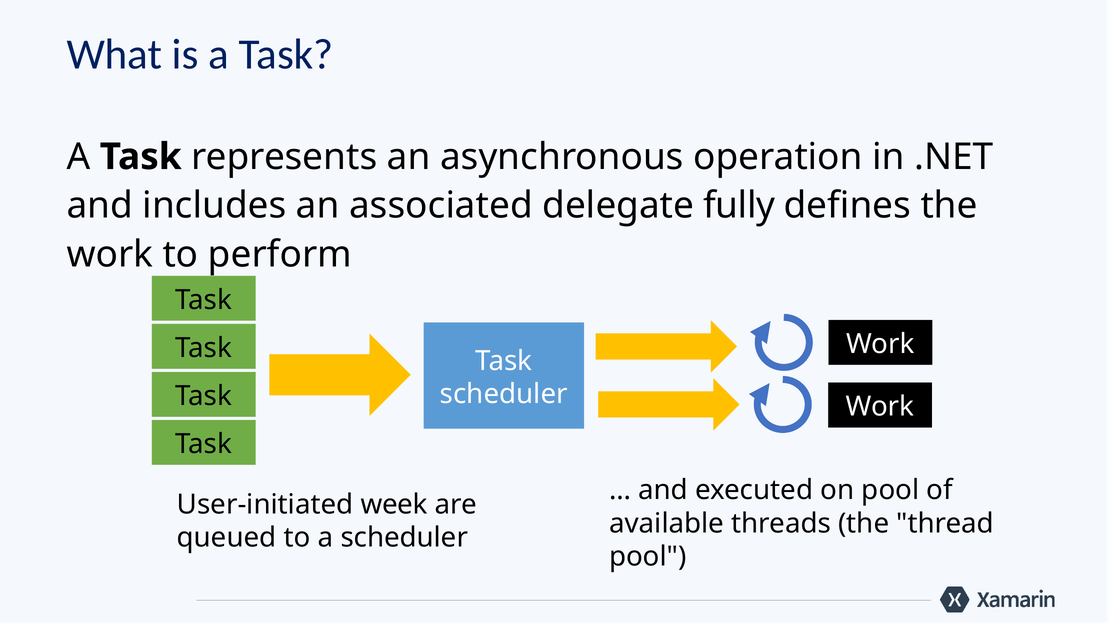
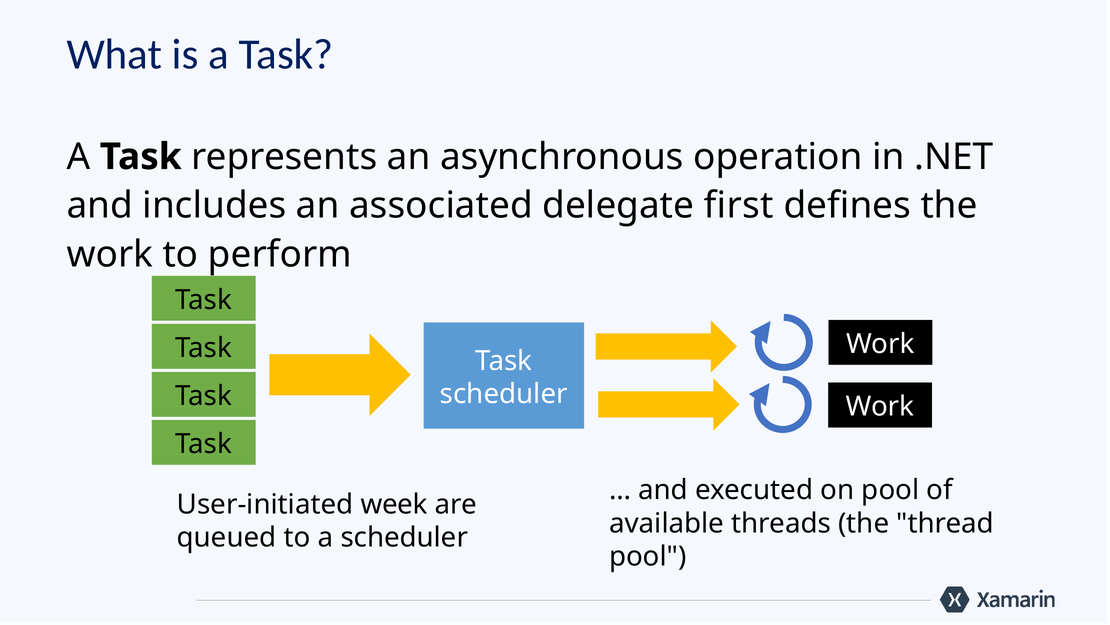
fully: fully -> first
